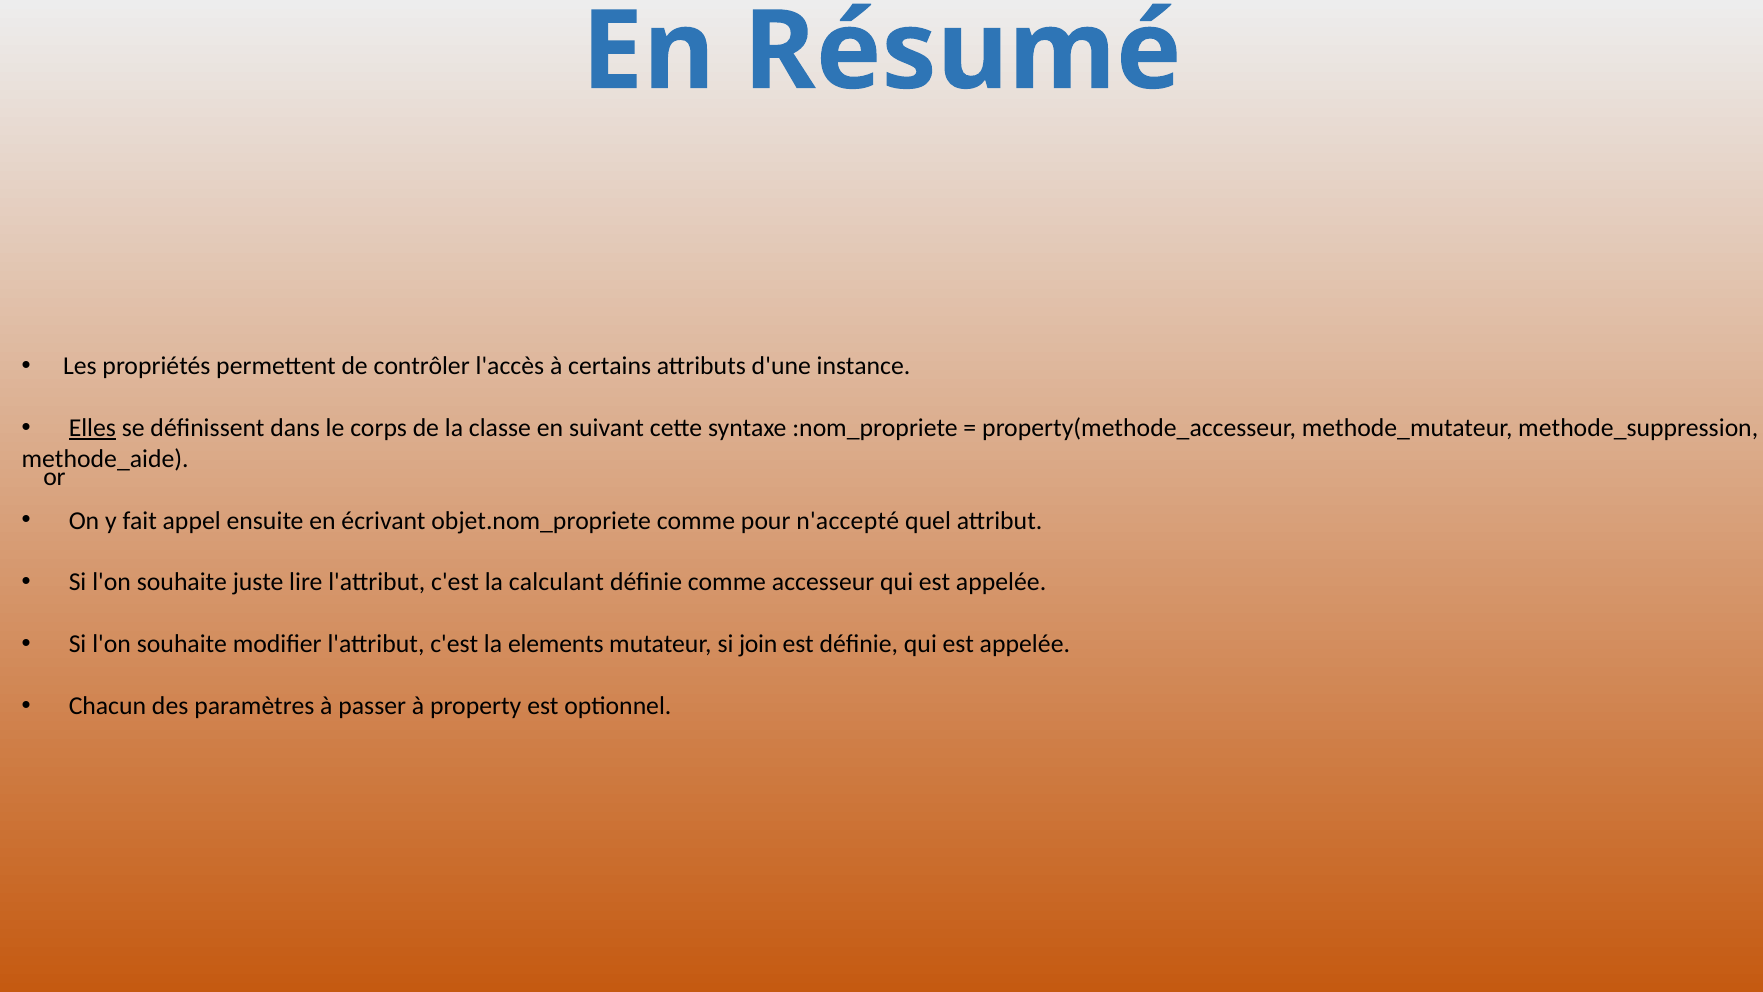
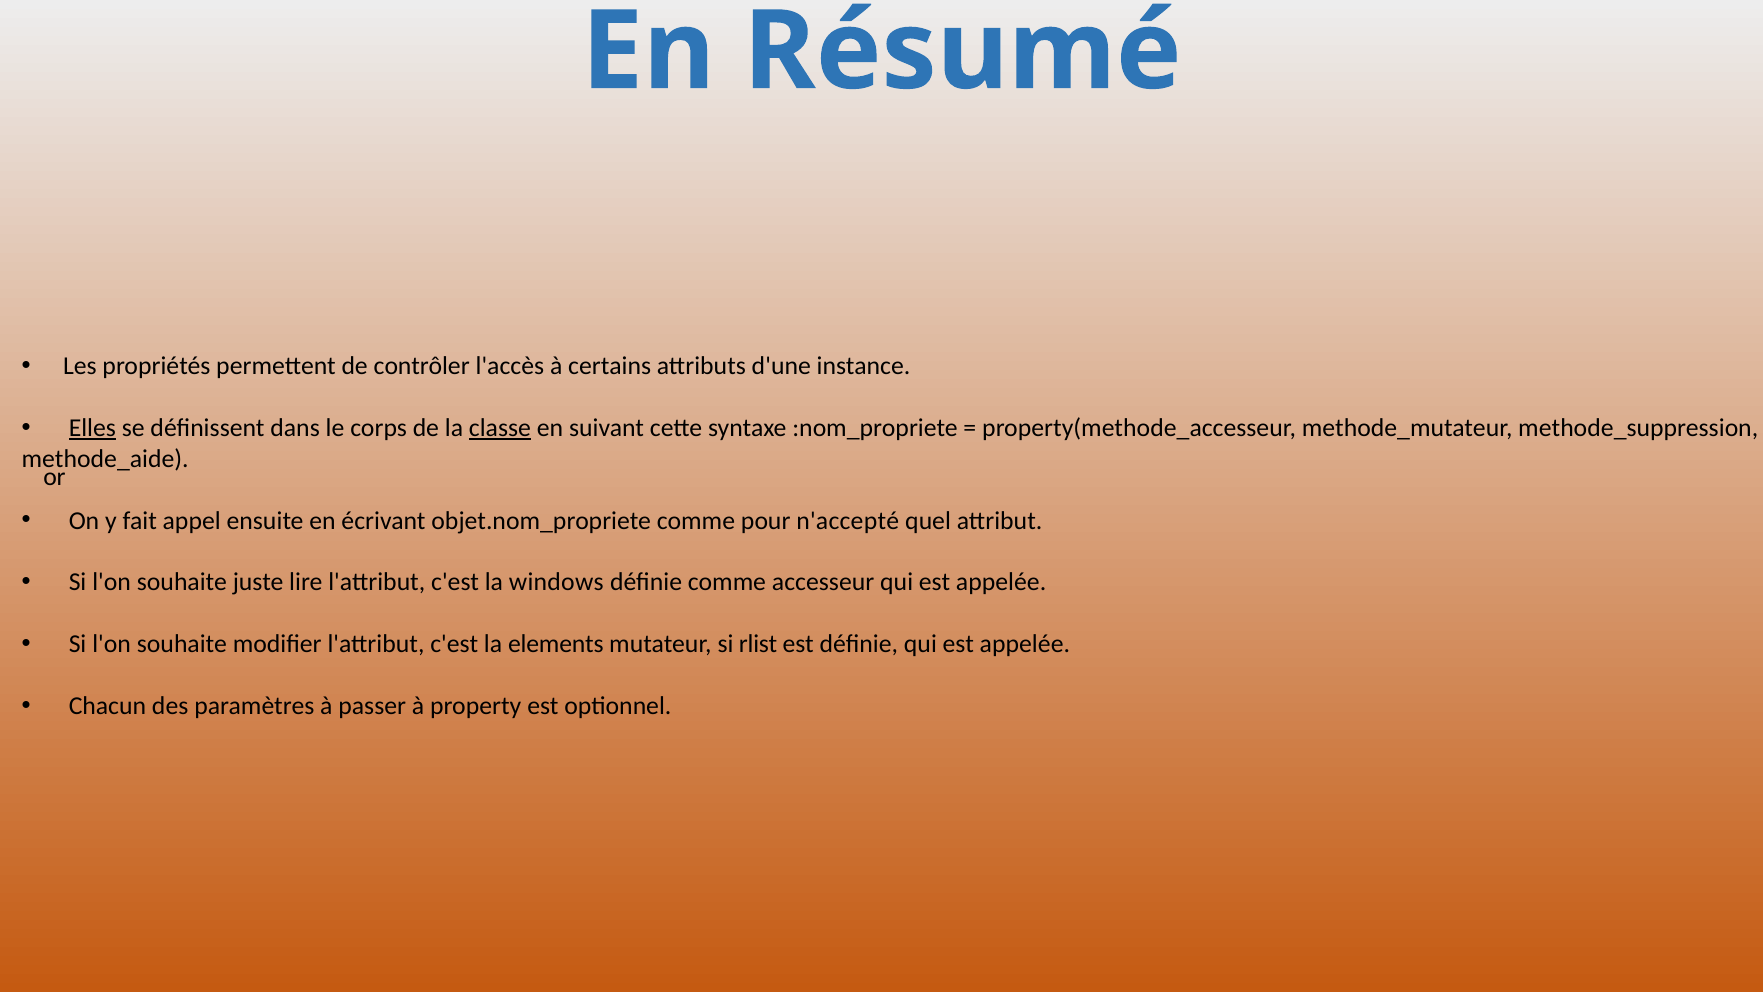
classe underline: none -> present
calculant: calculant -> windows
join: join -> rlist
